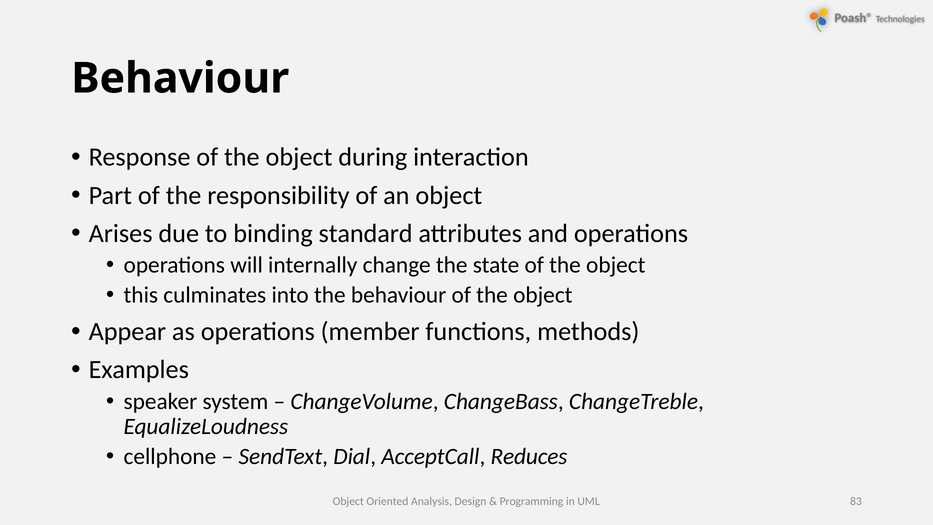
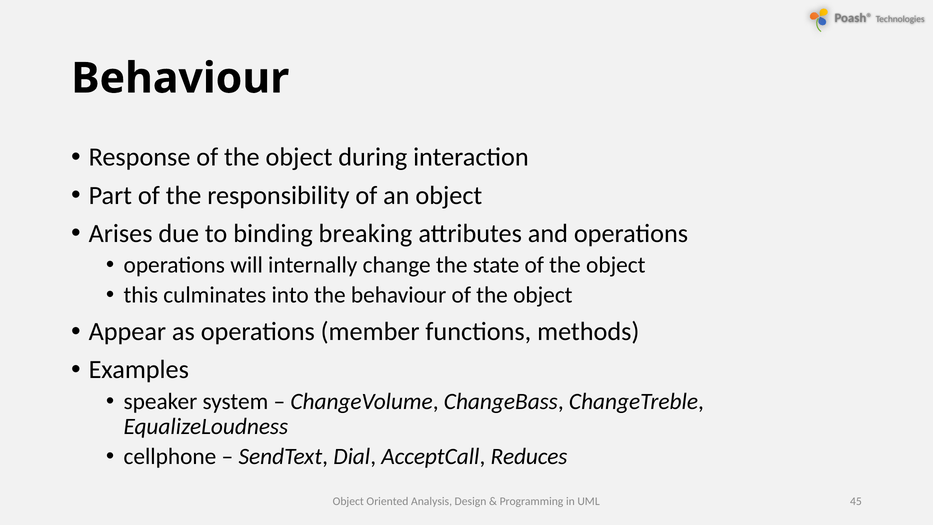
standard: standard -> breaking
83: 83 -> 45
